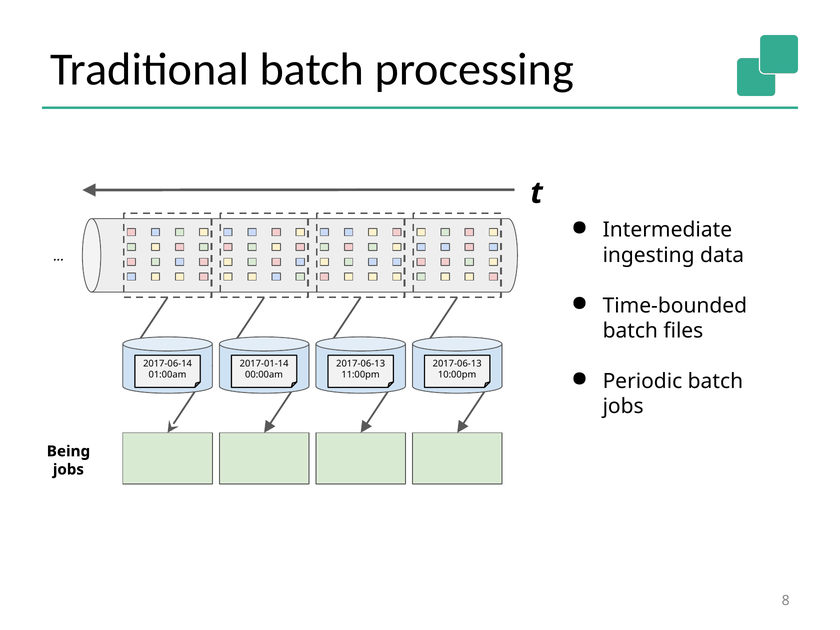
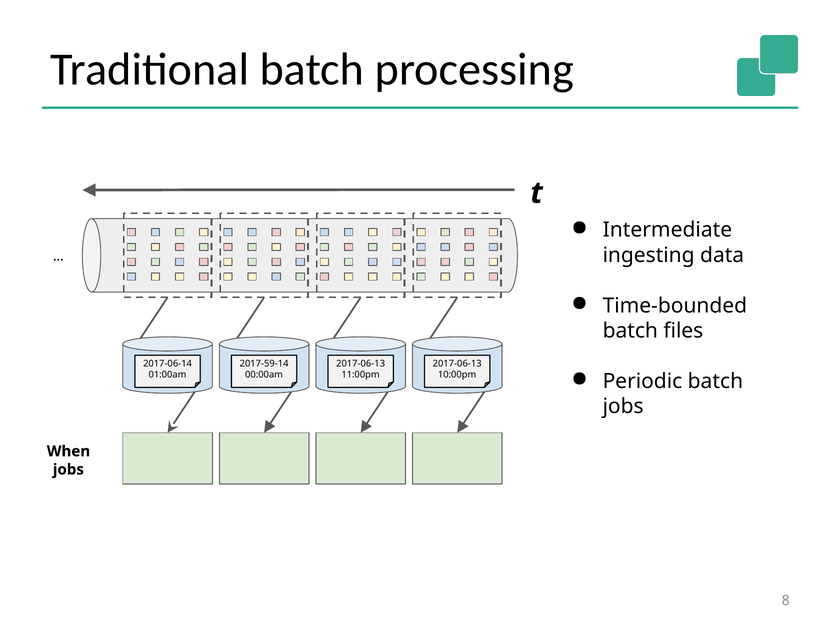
2017-01-14: 2017-01-14 -> 2017-59-14
Being: Being -> When
